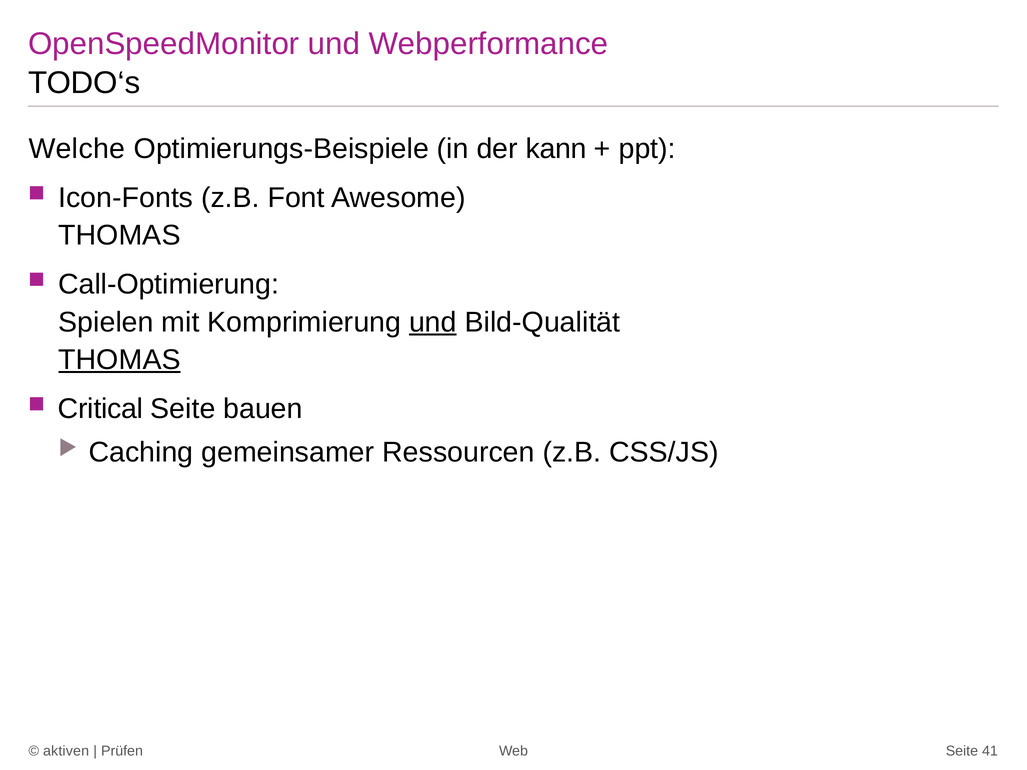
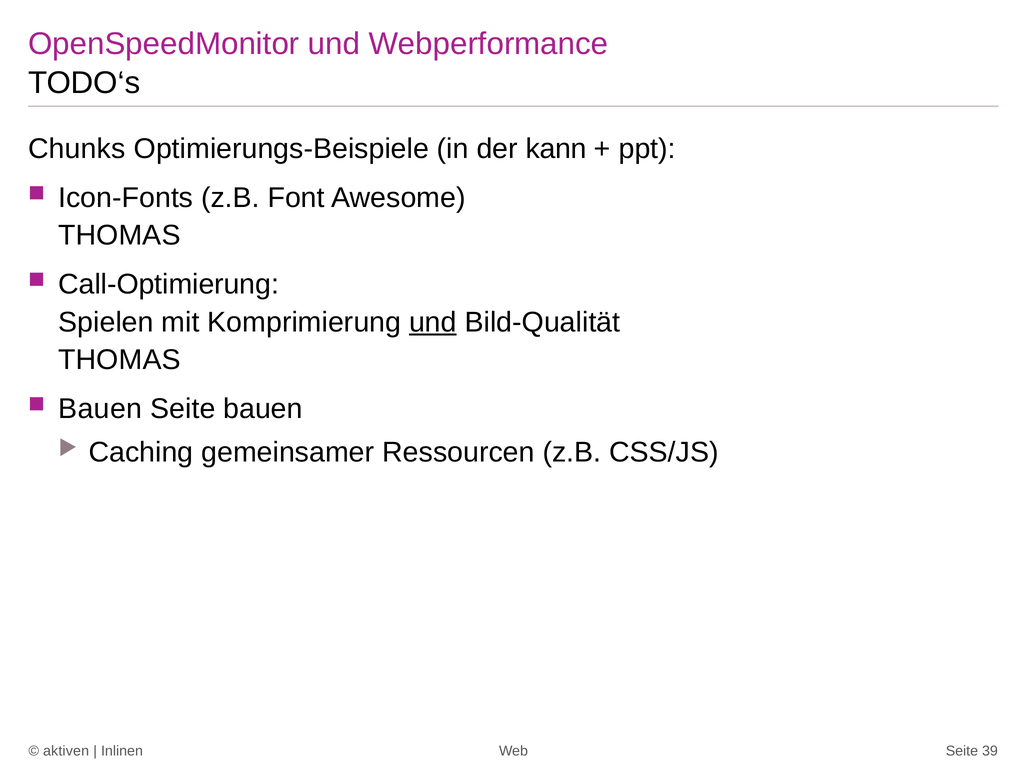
Welche: Welche -> Chunks
THOMAS at (119, 360) underline: present -> none
Critical at (101, 409): Critical -> Bauen
Prüfen: Prüfen -> Inlinen
41: 41 -> 39
